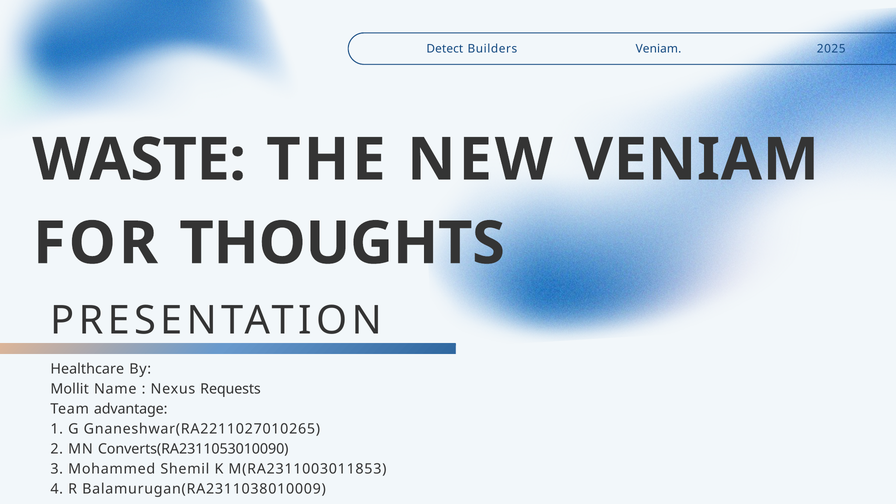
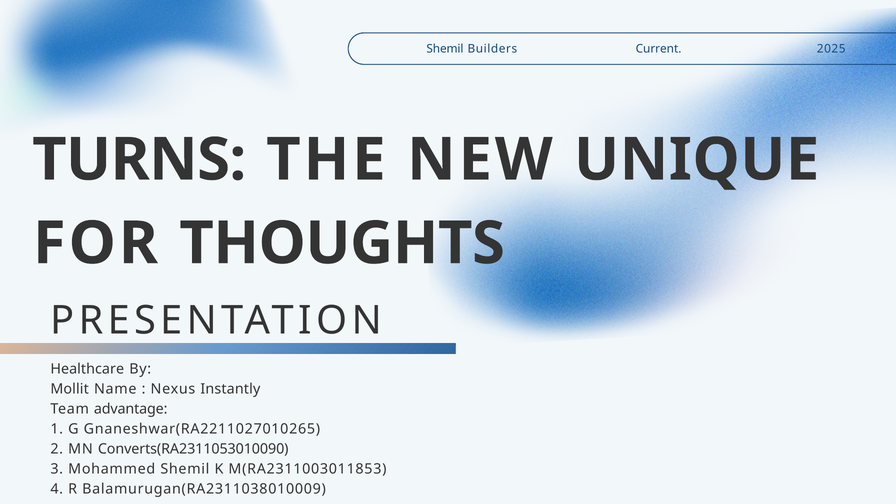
Detect at (445, 49): Detect -> Shemil
Veniam at (658, 49): Veniam -> Current
WASTE: WASTE -> TURNS
NEW VENIAM: VENIAM -> UNIQUE
Requests: Requests -> Instantly
